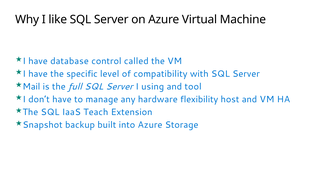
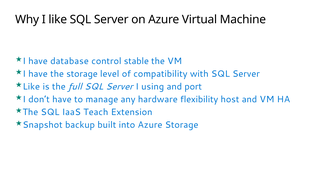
called: called -> stable
the specific: specific -> storage
Mail at (31, 87): Mail -> Like
tool: tool -> port
